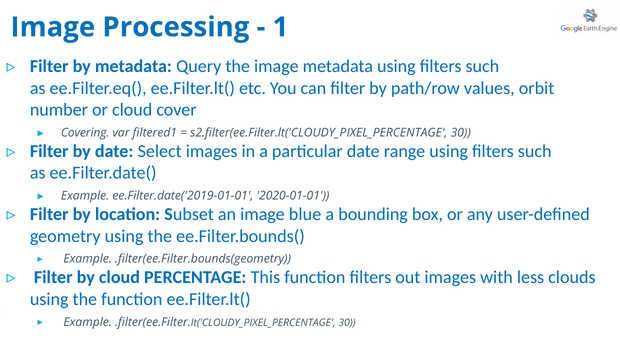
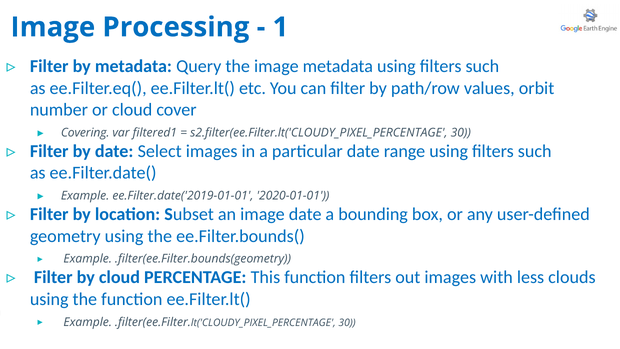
image blue: blue -> date
